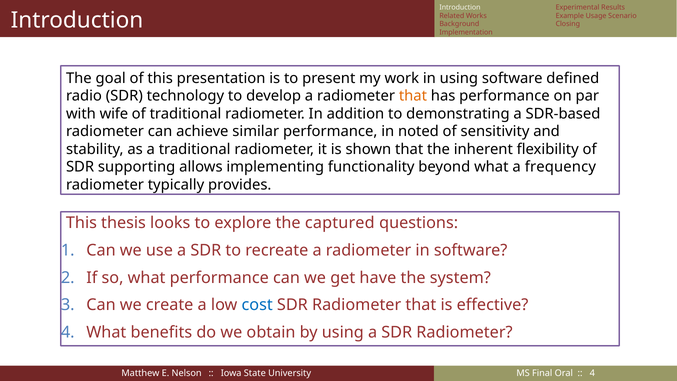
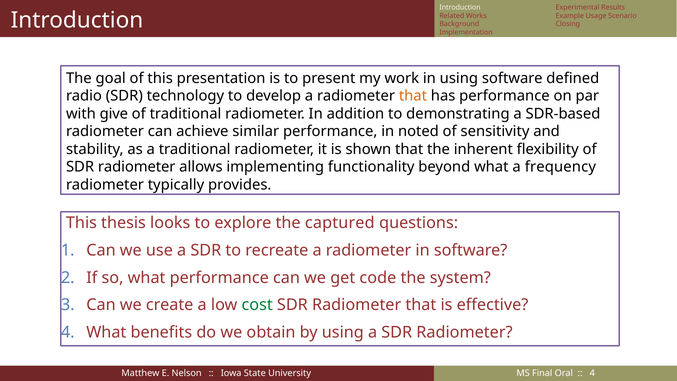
wife: wife -> give
supporting at (137, 167): supporting -> radiometer
have: have -> code
cost colour: blue -> green
